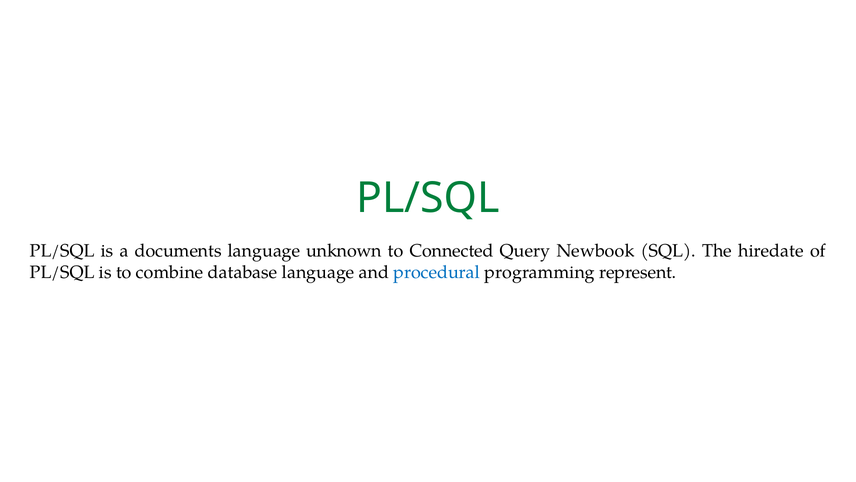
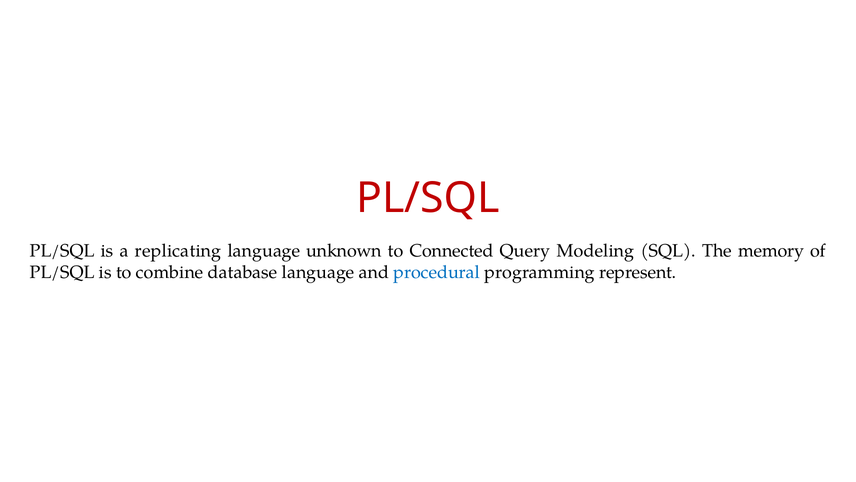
PL/SQL at (428, 198) colour: green -> red
documents: documents -> replicating
Newbook: Newbook -> Modeling
hiredate: hiredate -> memory
